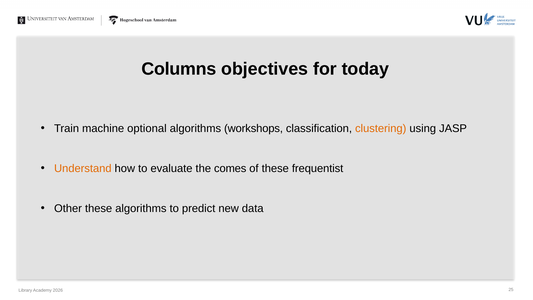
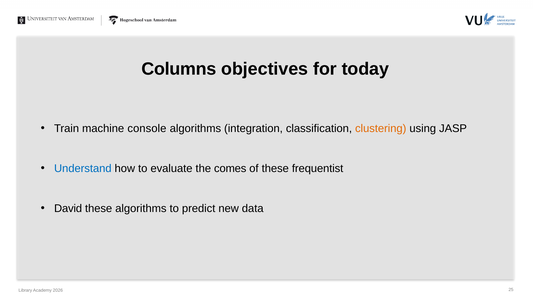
optional: optional -> console
workshops: workshops -> integration
Understand colour: orange -> blue
Other: Other -> David
